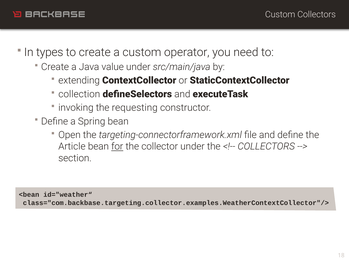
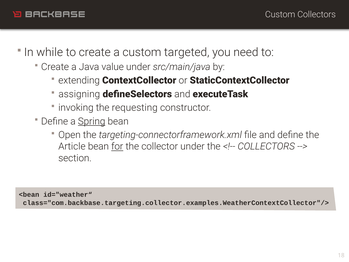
types: types -> while
operator: operator -> targeted
collection: collection -> assigning
Spring underline: none -> present
